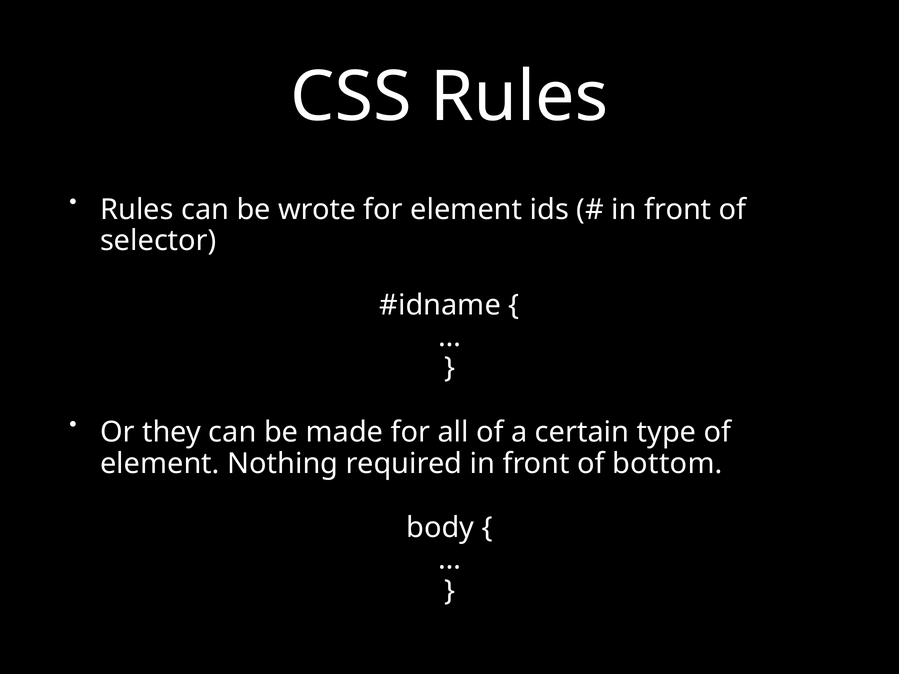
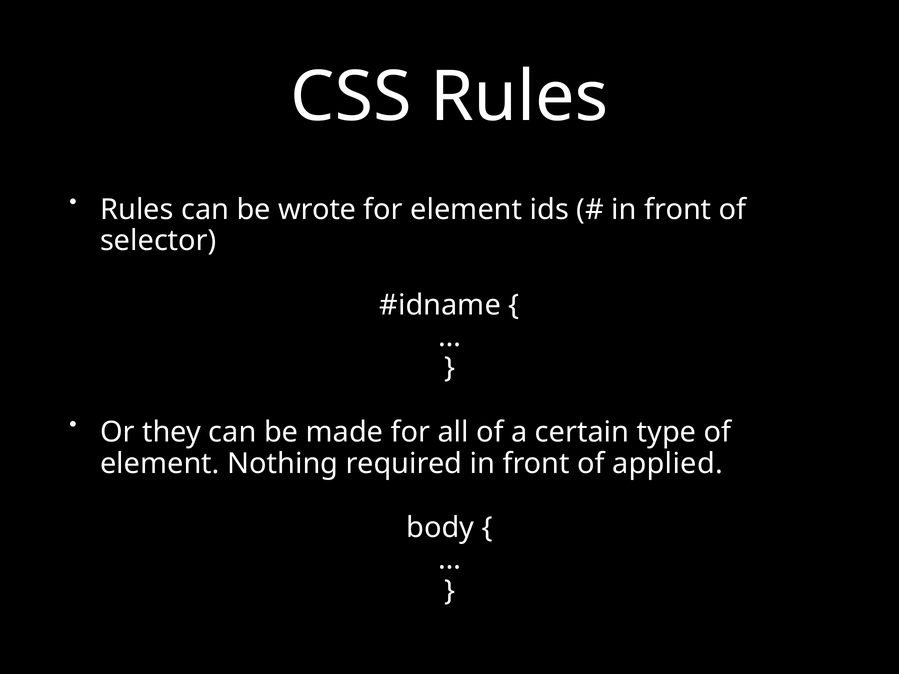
bottom: bottom -> applied
